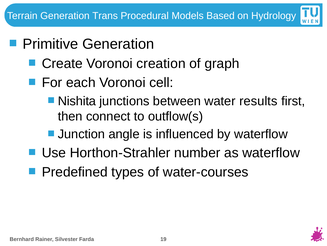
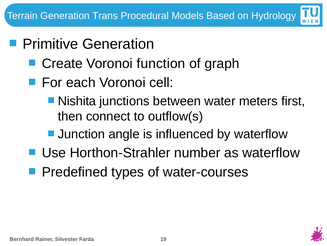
creation: creation -> function
results: results -> meters
